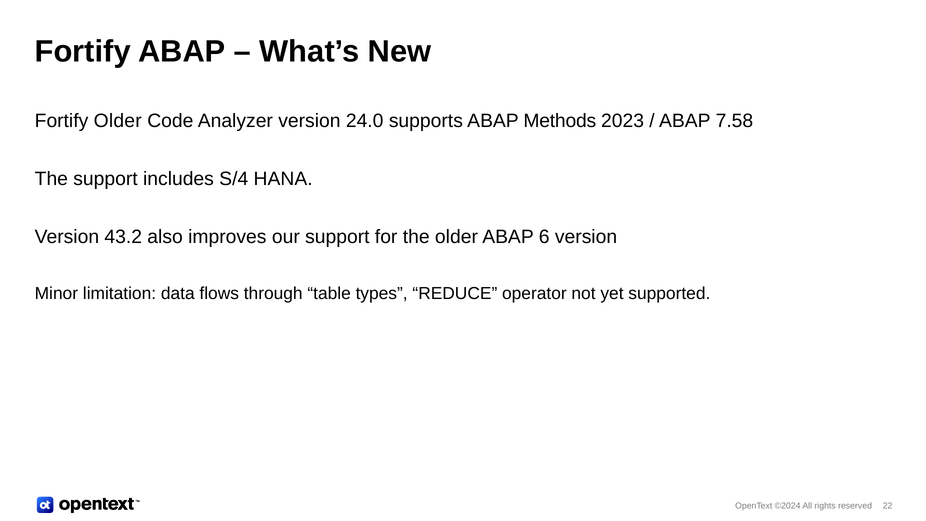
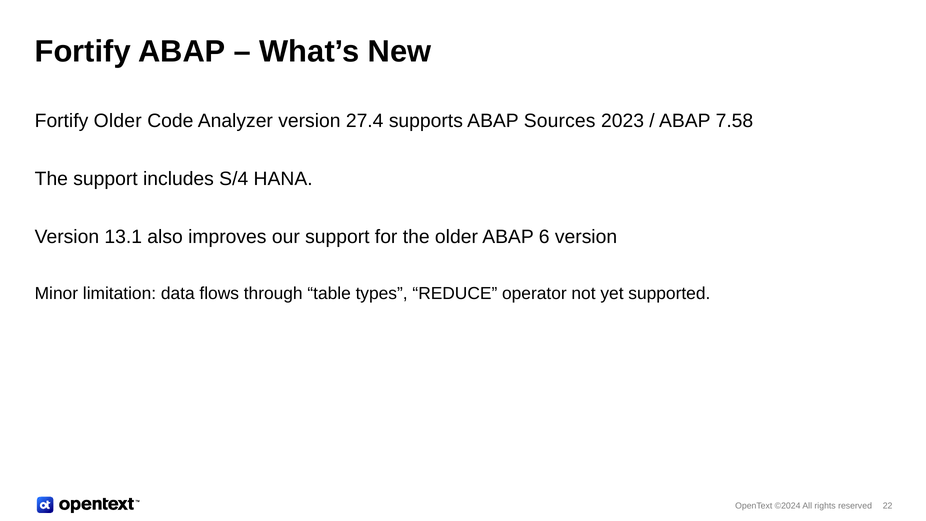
24.0: 24.0 -> 27.4
Methods: Methods -> Sources
43.2: 43.2 -> 13.1
